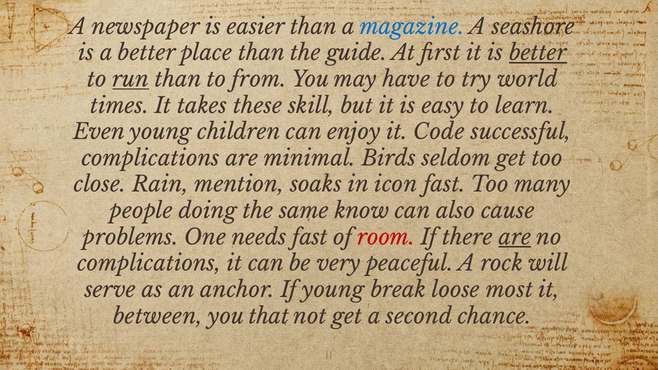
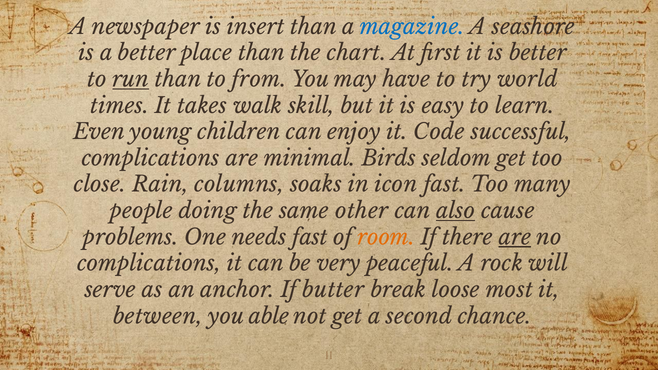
easier: easier -> insert
guide: guide -> chart
better at (538, 53) underline: present -> none
these: these -> walk
mention: mention -> columns
know: know -> other
also underline: none -> present
room colour: red -> orange
If young: young -> butter
that: that -> able
